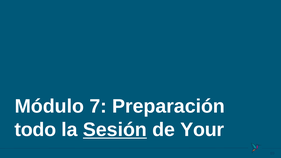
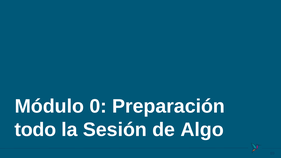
7: 7 -> 0
Sesión underline: present -> none
Your: Your -> Algo
